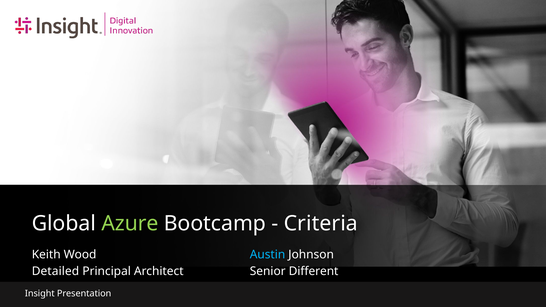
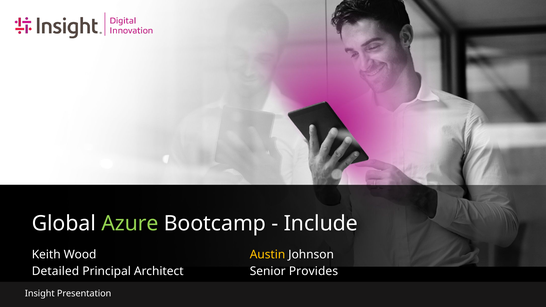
Criteria: Criteria -> Include
Austin colour: light blue -> yellow
Different: Different -> Provides
